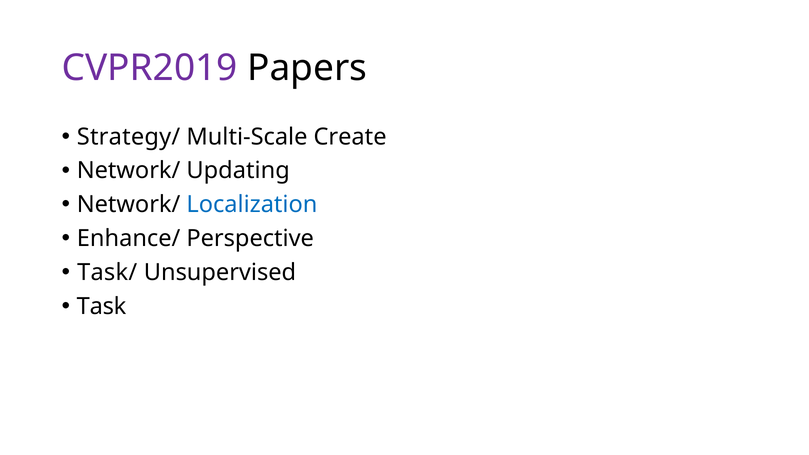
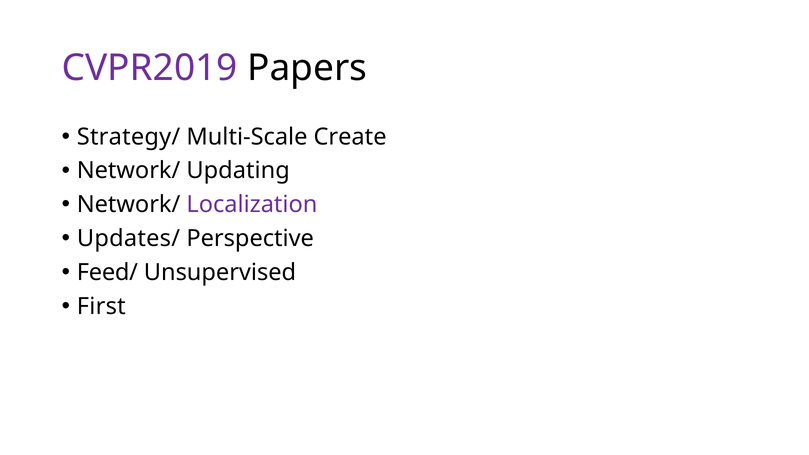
Localization colour: blue -> purple
Enhance/: Enhance/ -> Updates/
Task/: Task/ -> Feed/
Task: Task -> First
